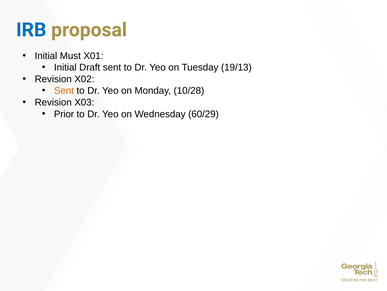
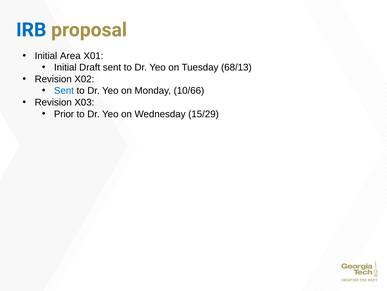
Must: Must -> Area
19/13: 19/13 -> 68/13
Sent at (64, 91) colour: orange -> blue
10/28: 10/28 -> 10/66
60/29: 60/29 -> 15/29
